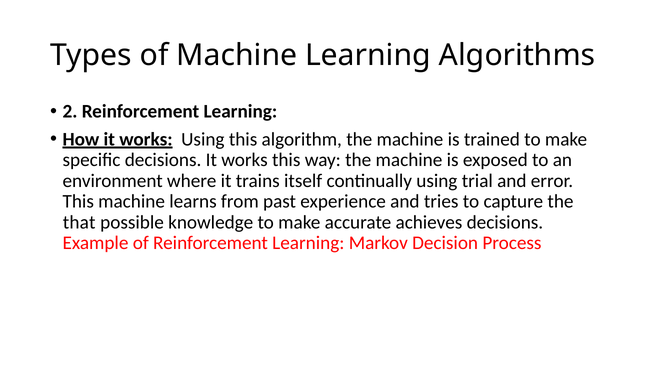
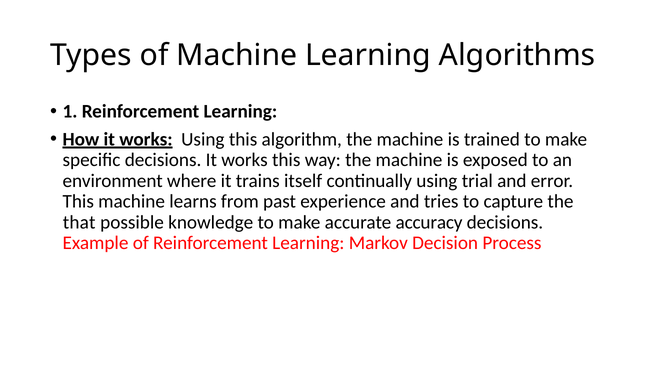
2: 2 -> 1
achieves: achieves -> accuracy
